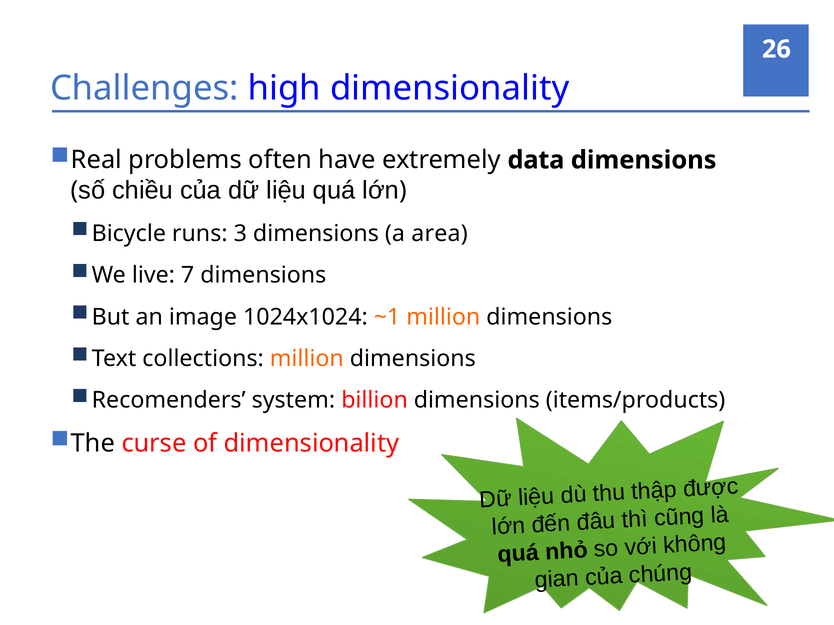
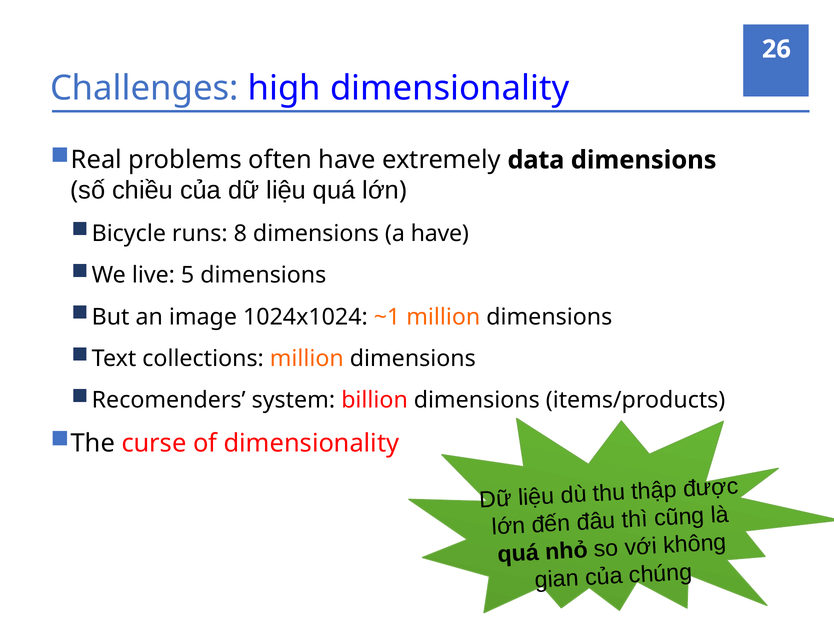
3: 3 -> 8
a area: area -> have
7: 7 -> 5
